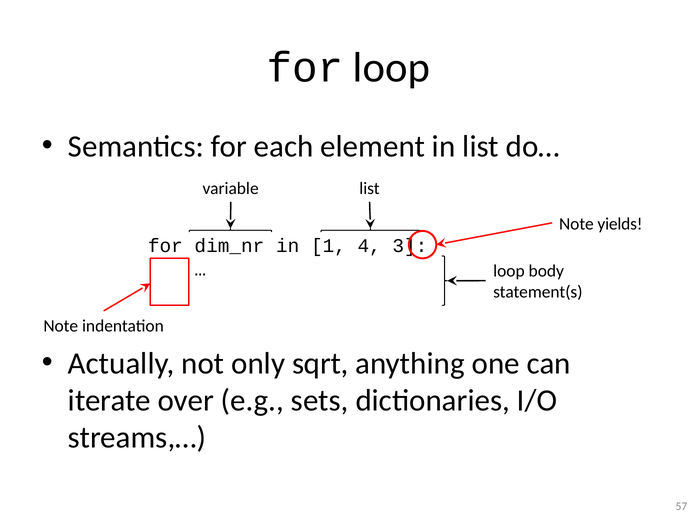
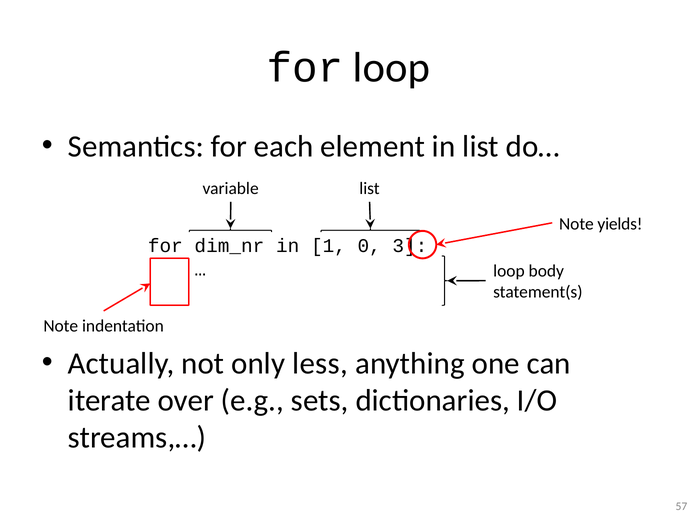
4: 4 -> 0
sqrt: sqrt -> less
